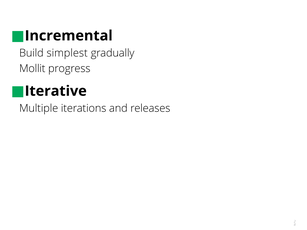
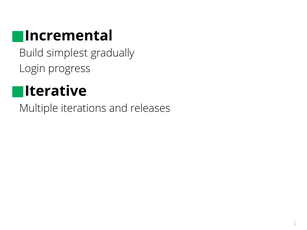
Mollit: Mollit -> Login
